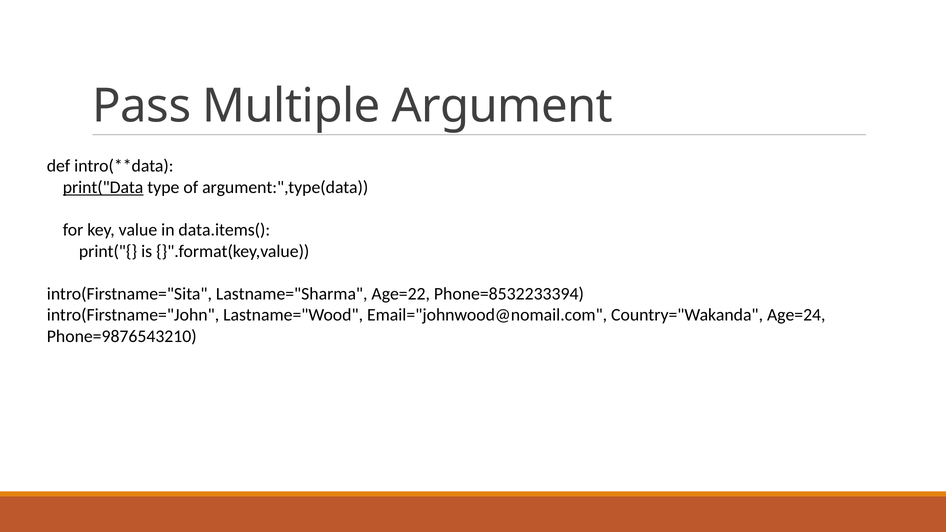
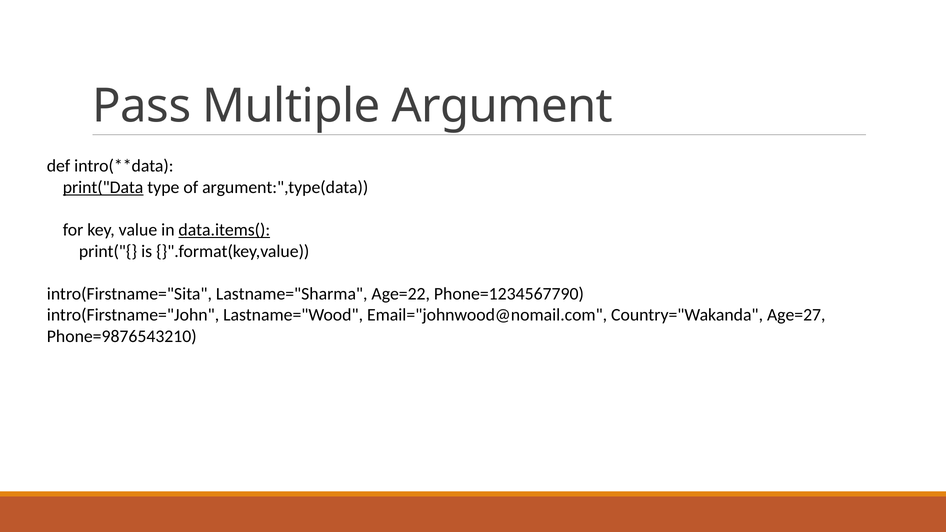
data.items( underline: none -> present
Phone=8532233394: Phone=8532233394 -> Phone=1234567790
Age=24: Age=24 -> Age=27
